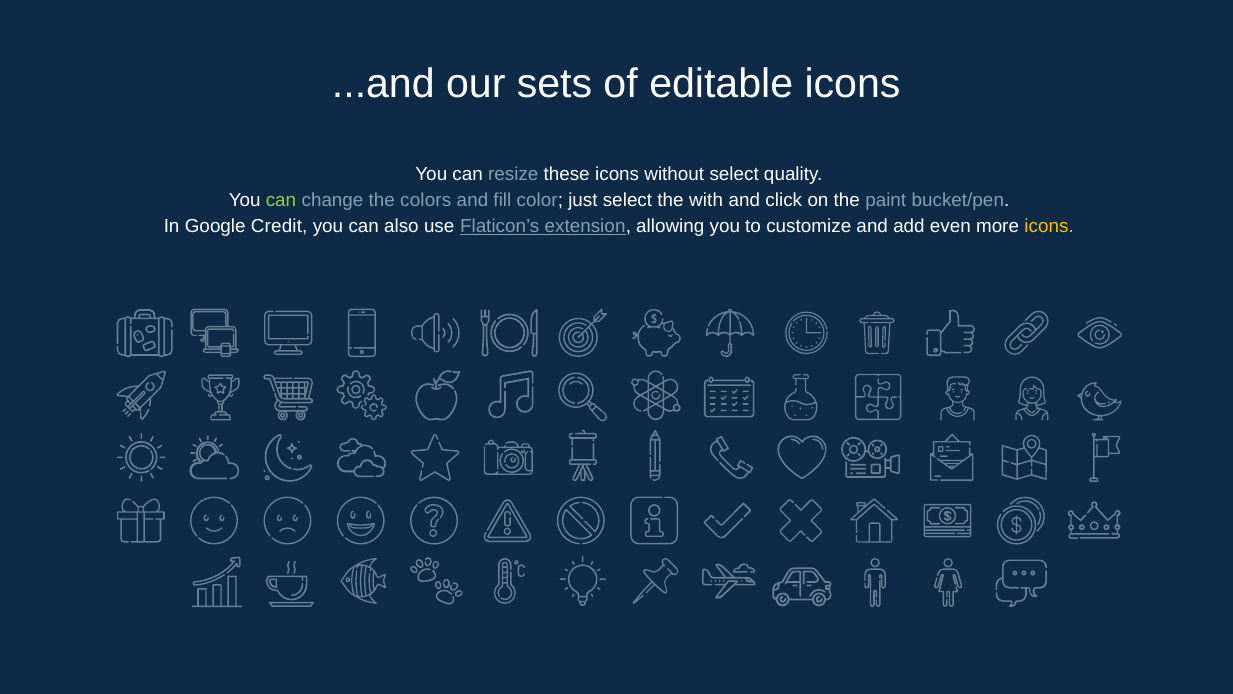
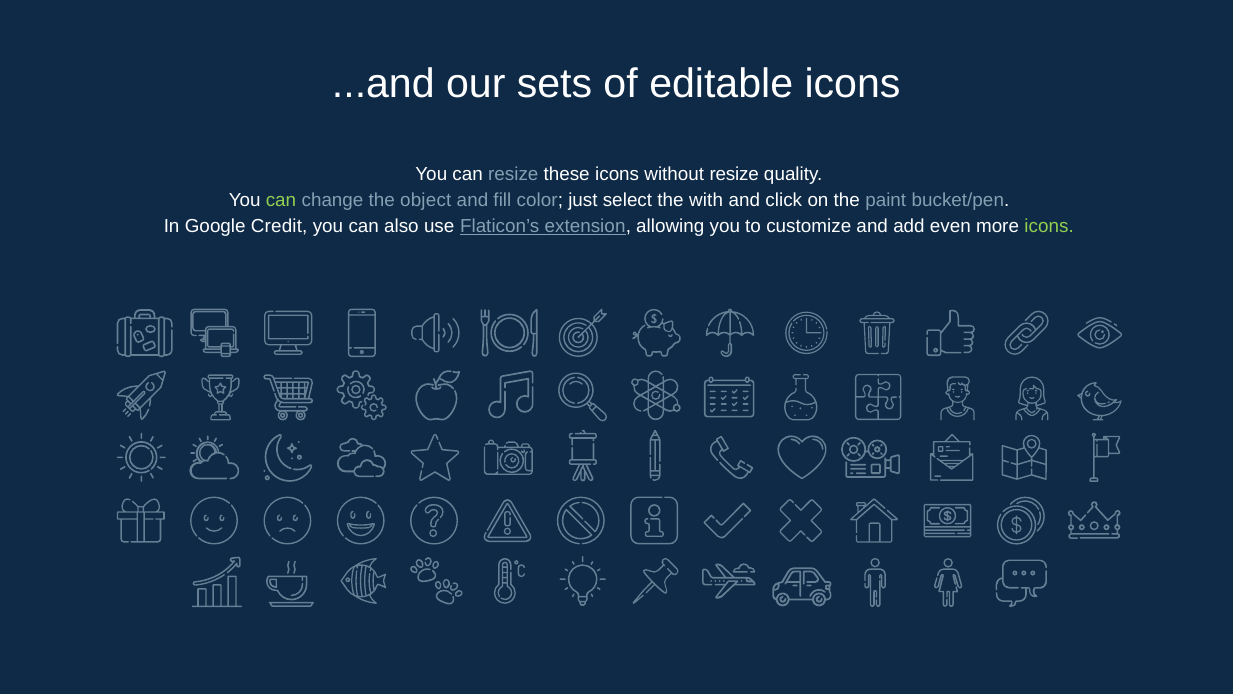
without select: select -> resize
colors: colors -> object
icons at (1049, 226) colour: yellow -> light green
